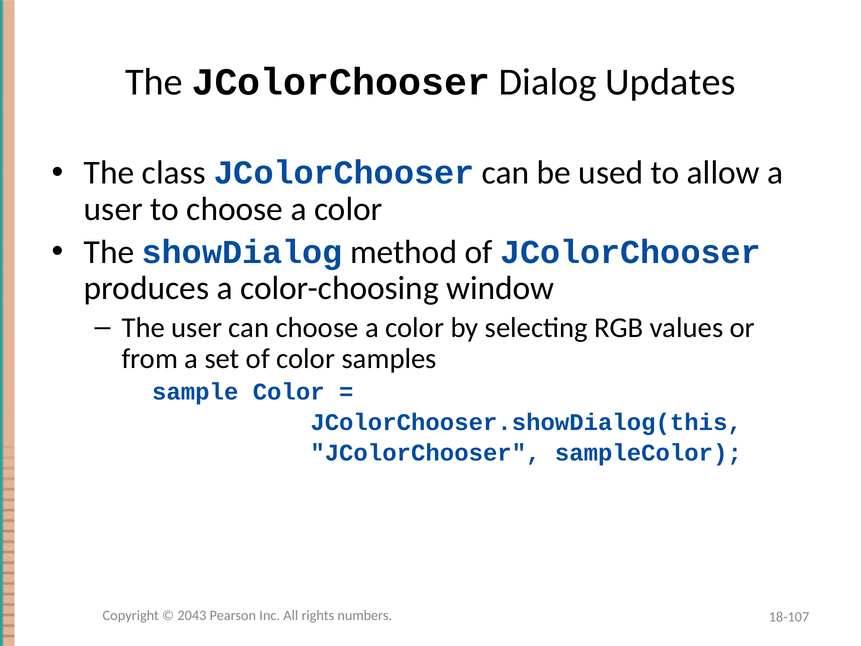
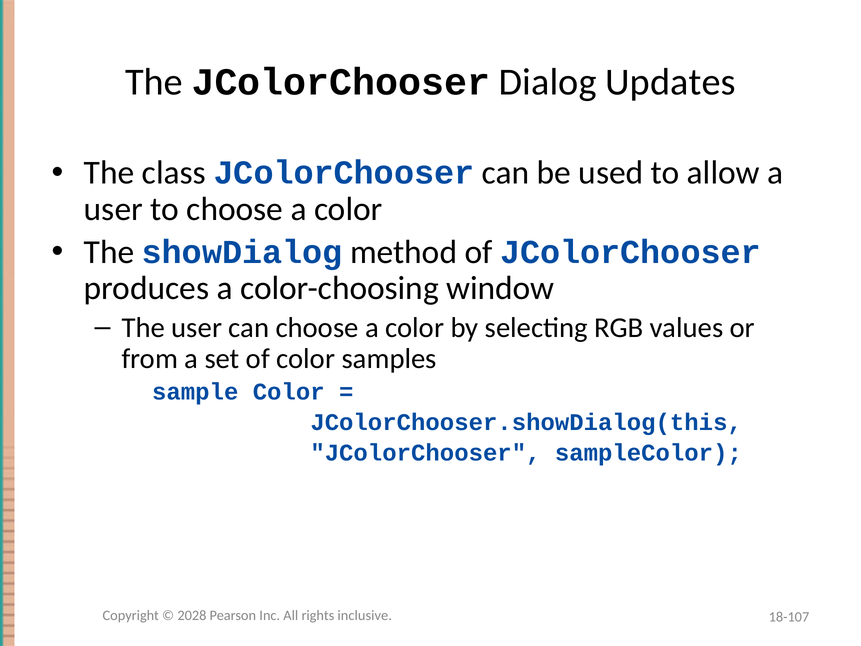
2043: 2043 -> 2028
numbers: numbers -> inclusive
